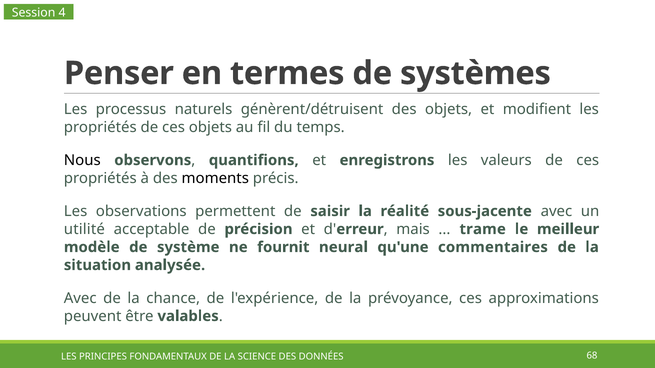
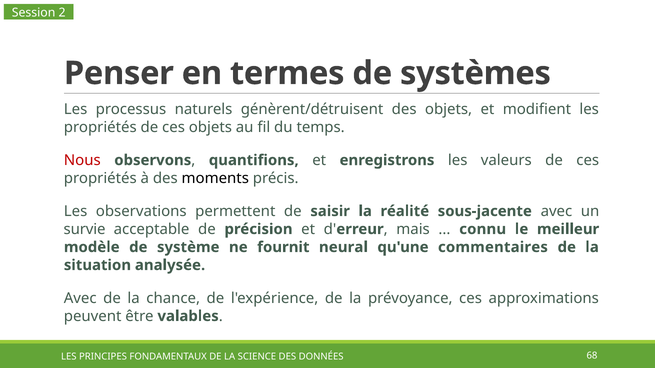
4: 4 -> 2
Nous colour: black -> red
utilité: utilité -> survie
trame: trame -> connu
